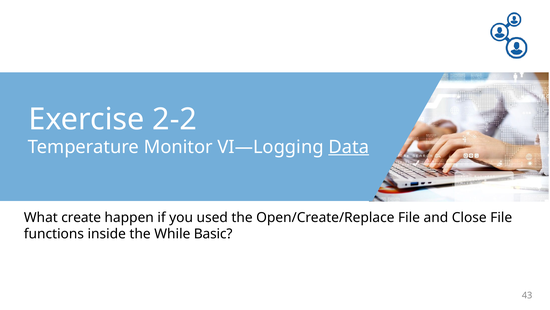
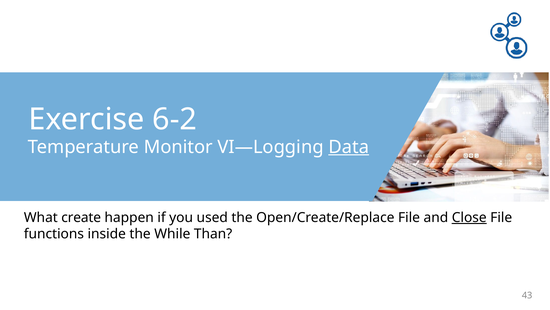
2-2: 2-2 -> 6-2
Close underline: none -> present
Basic: Basic -> Than
